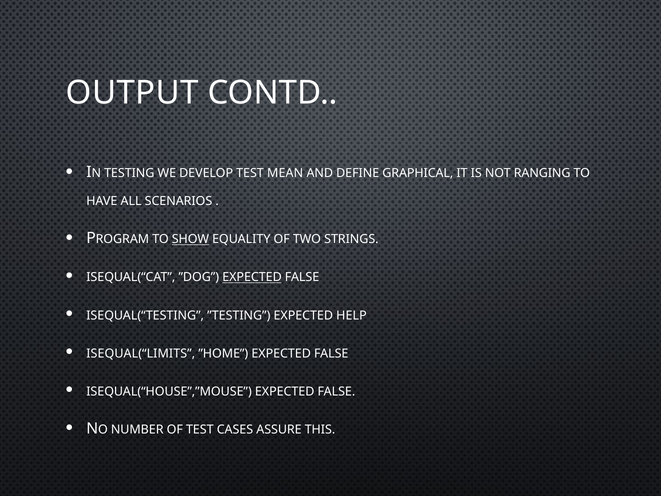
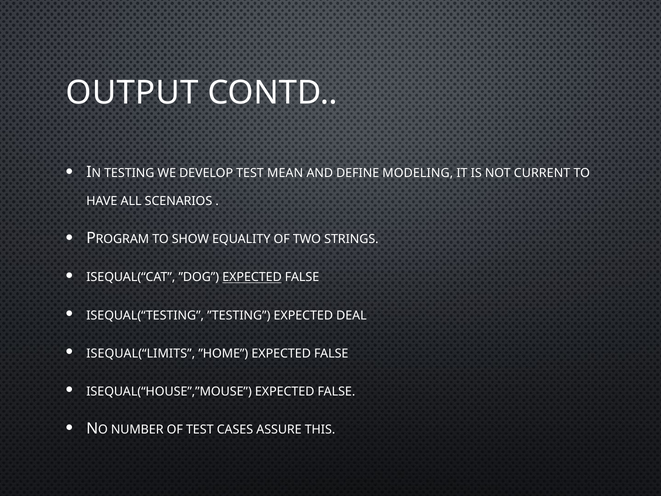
GRAPHICAL: GRAPHICAL -> MODELING
RANGING: RANGING -> CURRENT
SHOW underline: present -> none
HELP: HELP -> DEAL
